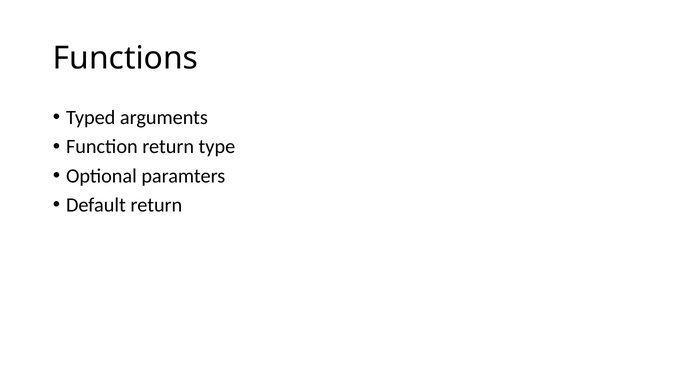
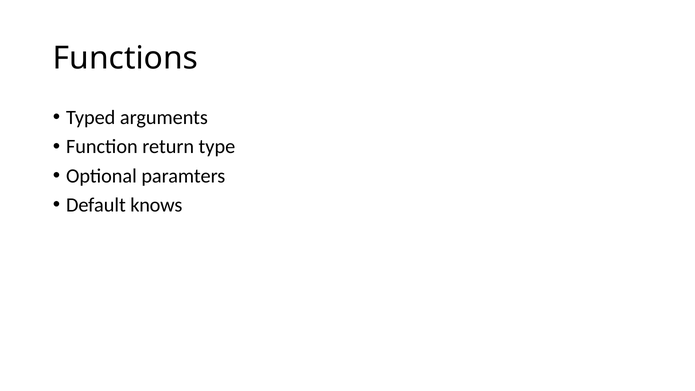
Default return: return -> knows
